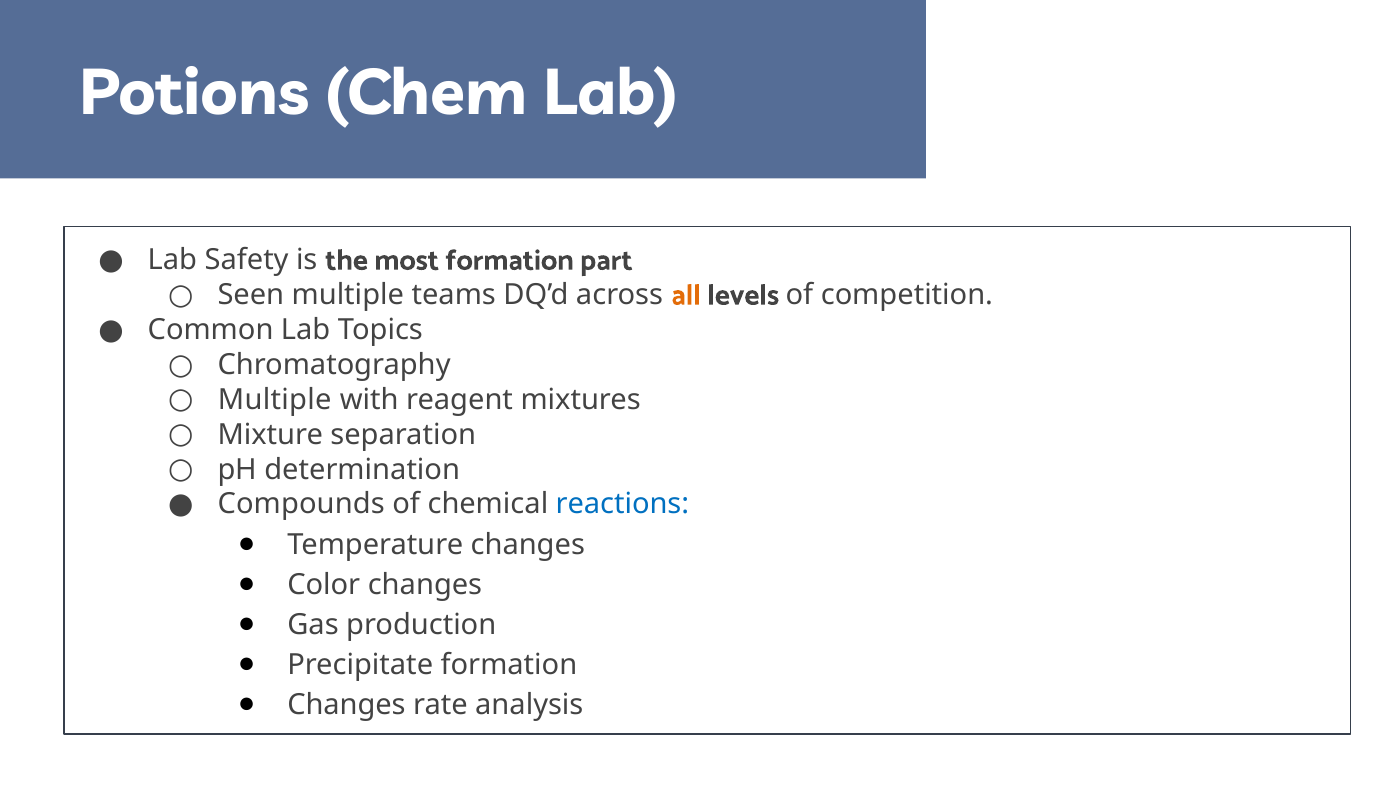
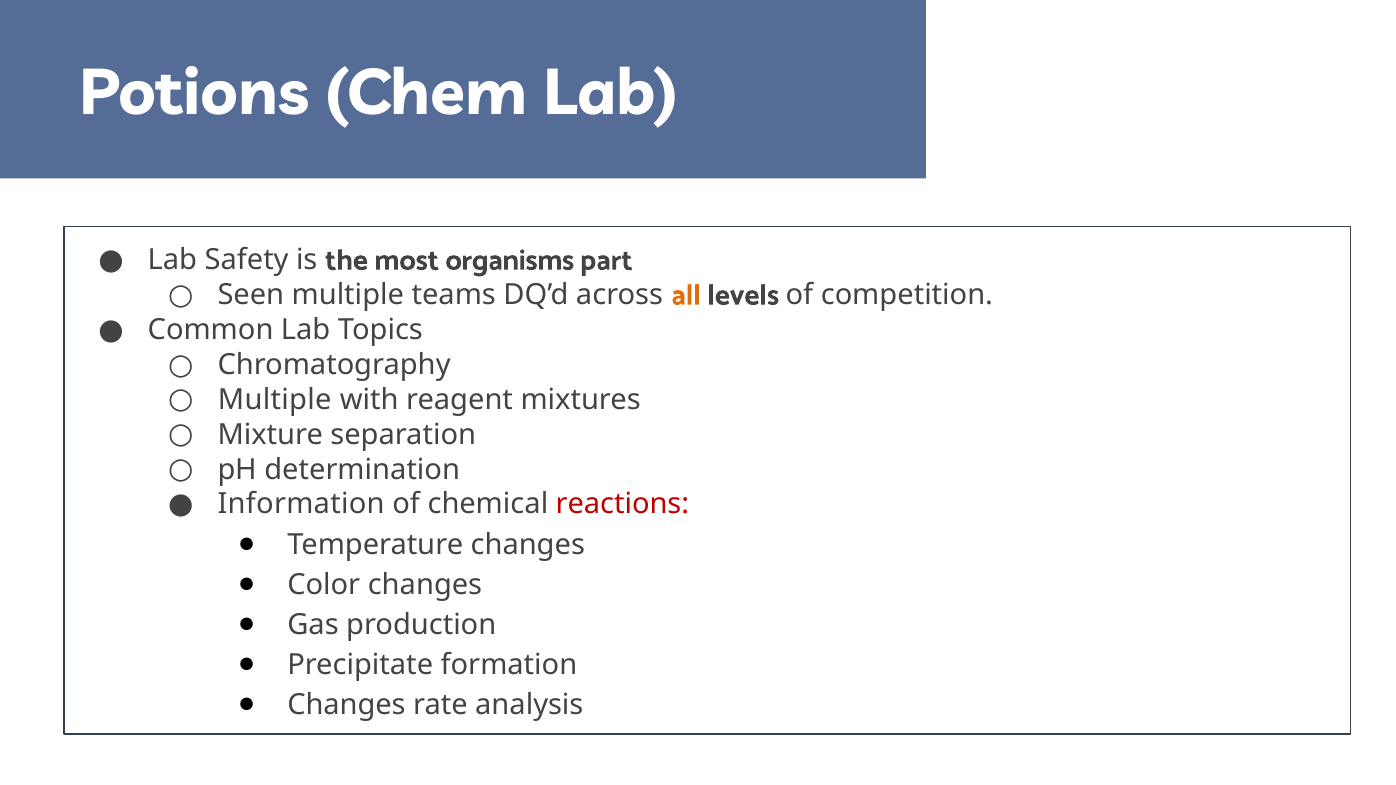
most formation: formation -> organisms
Compounds: Compounds -> Information
reactions colour: blue -> red
